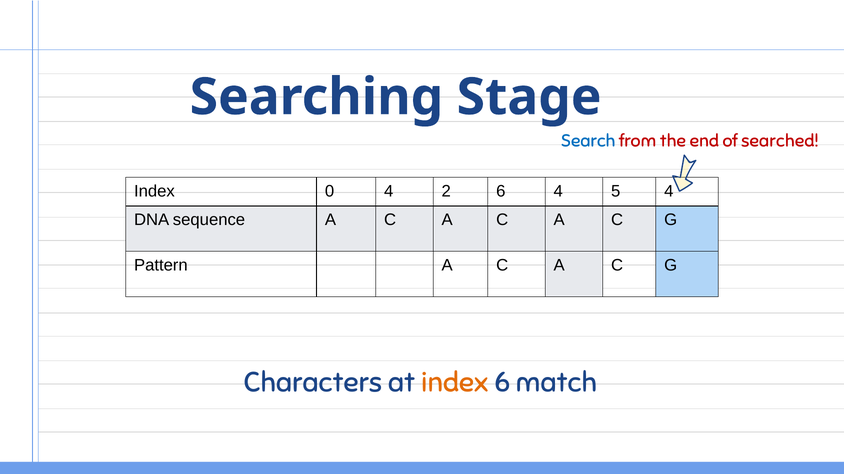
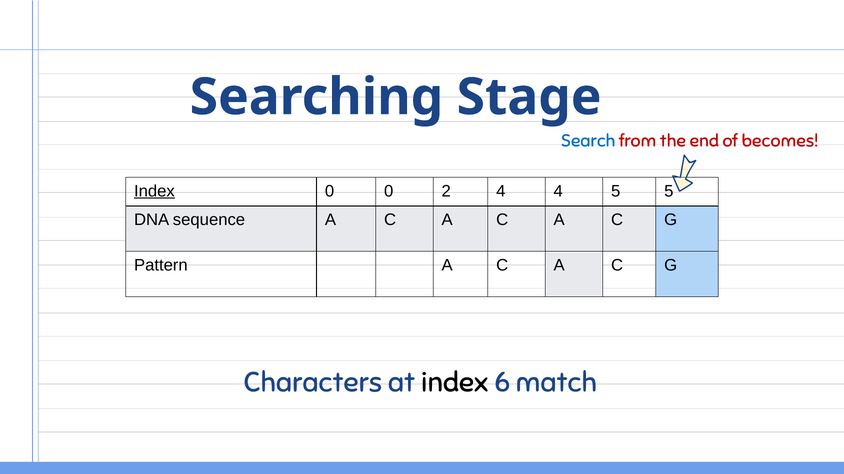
searched: searched -> becomes
Index at (154, 191) underline: none -> present
0 4: 4 -> 0
2 6: 6 -> 4
5 4: 4 -> 5
index at (455, 383) colour: orange -> black
